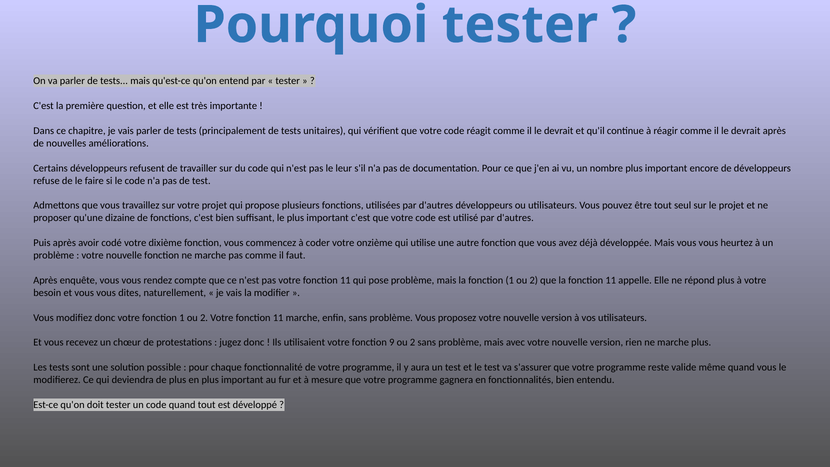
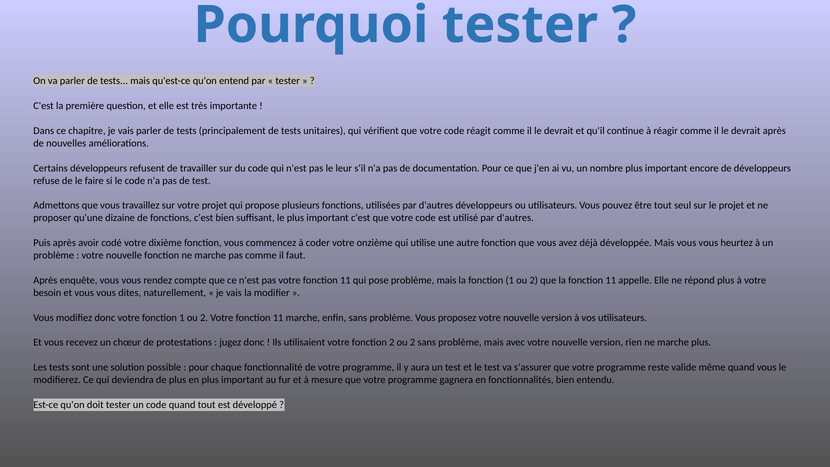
fonction 9: 9 -> 2
